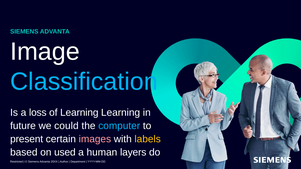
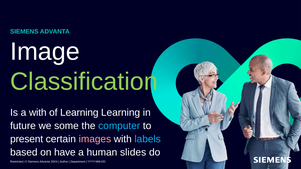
Classification colour: light blue -> light green
a loss: loss -> with
could: could -> some
labels colour: yellow -> light blue
used: used -> have
layers: layers -> slides
